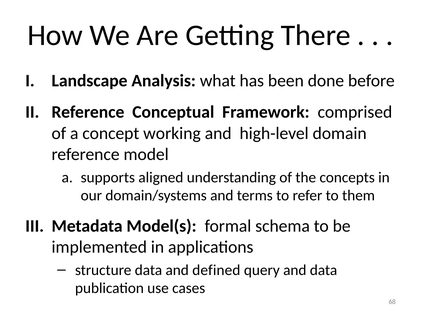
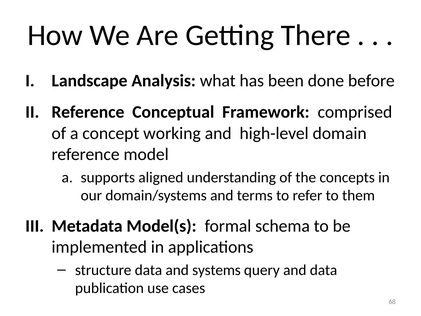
defined: defined -> systems
